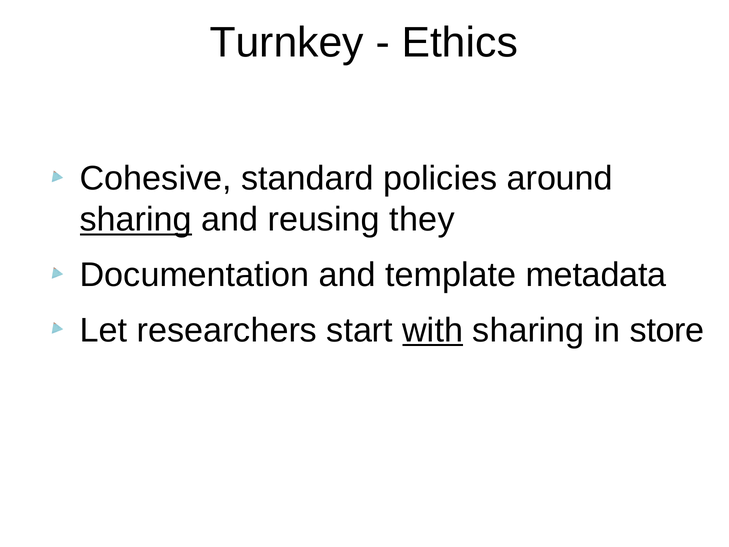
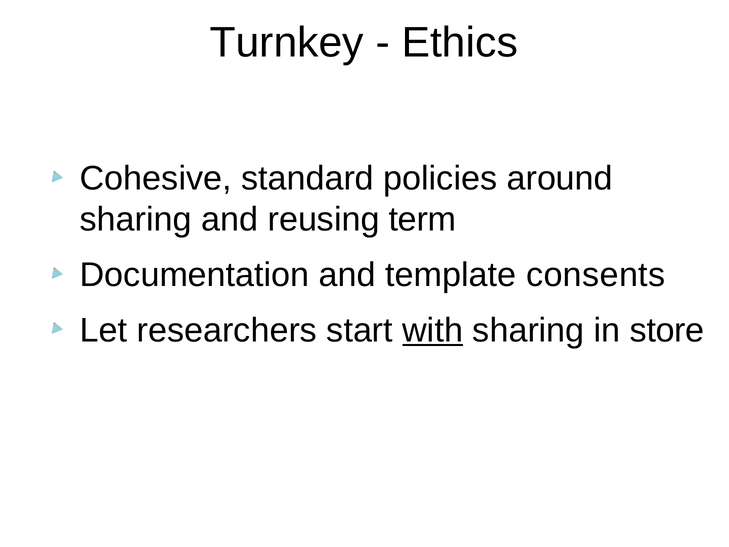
sharing at (136, 220) underline: present -> none
they: they -> term
metadata: metadata -> consents
